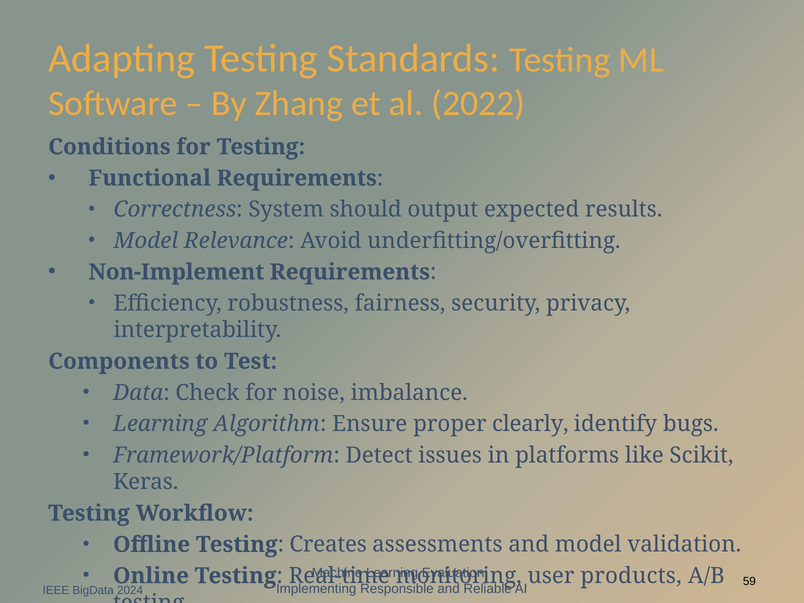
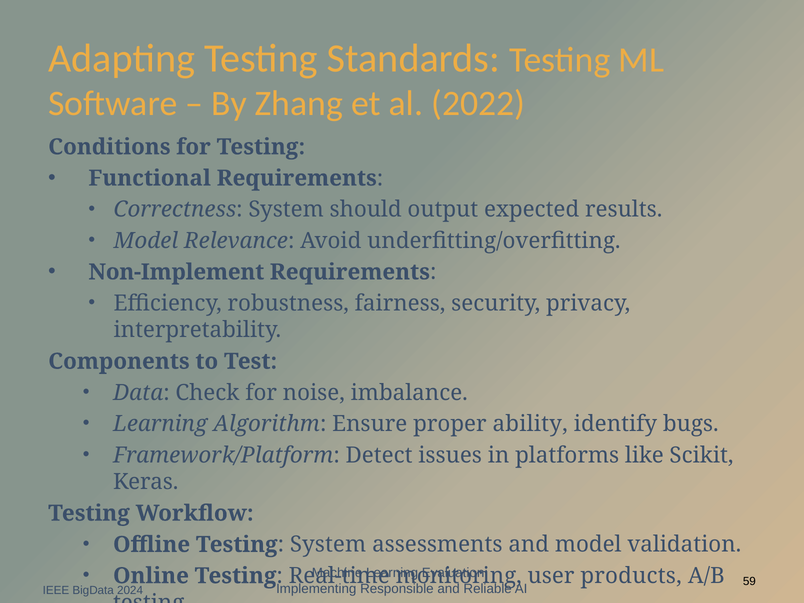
clearly: clearly -> ability
Testing Creates: Creates -> System
